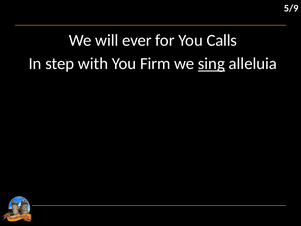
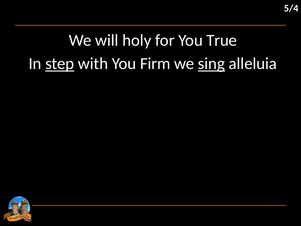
5/9: 5/9 -> 5/4
ever: ever -> holy
Calls: Calls -> True
step underline: none -> present
